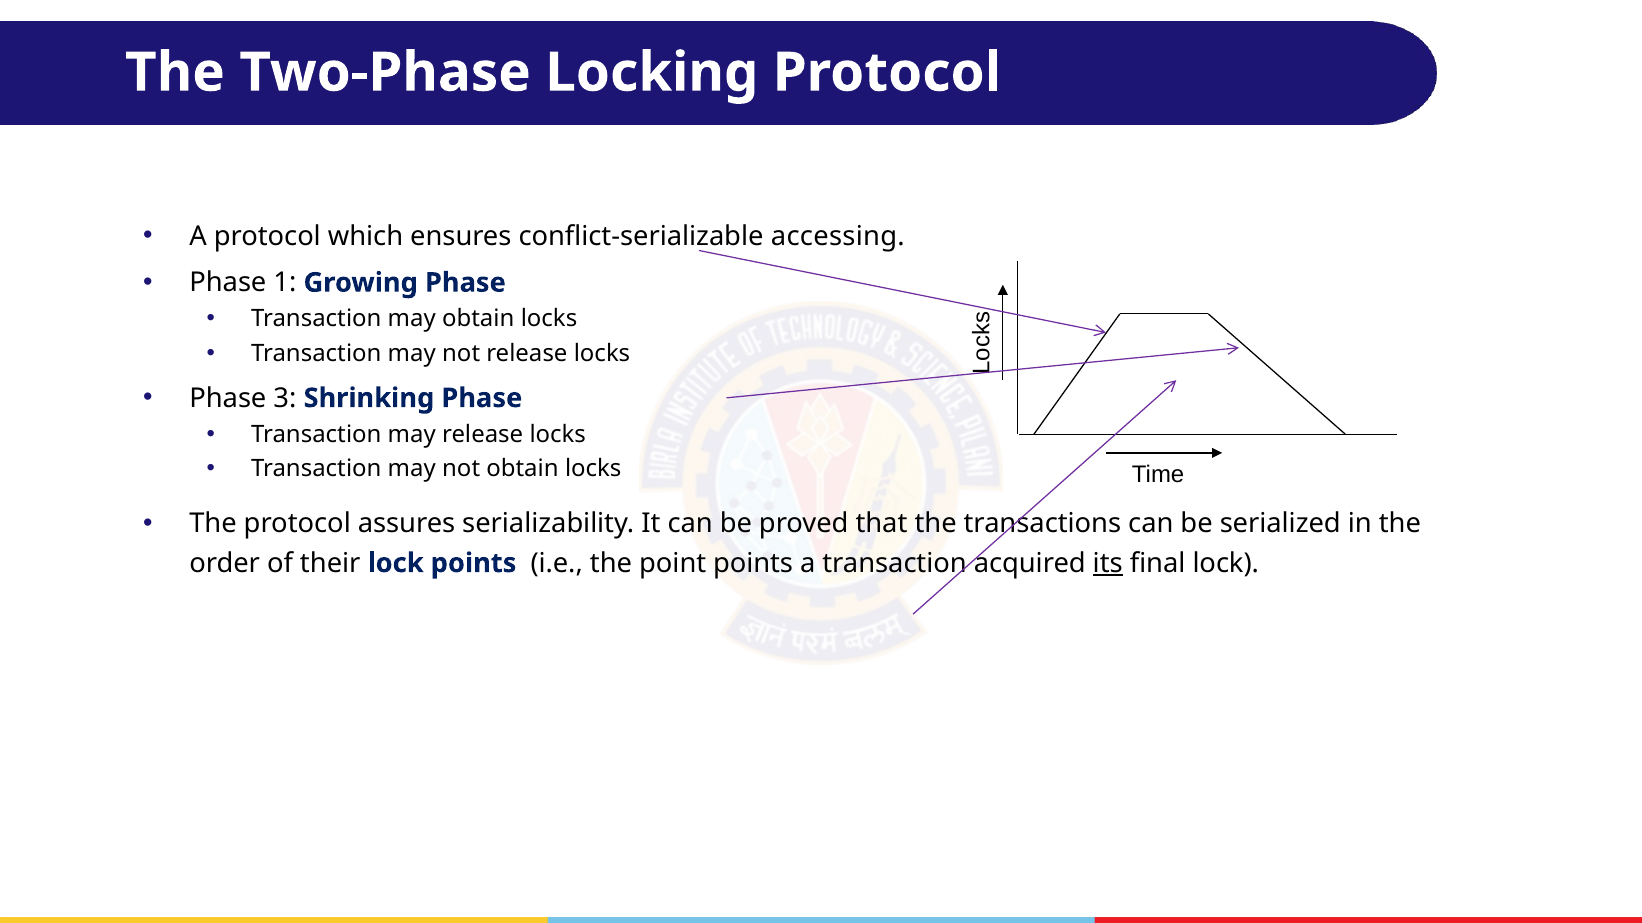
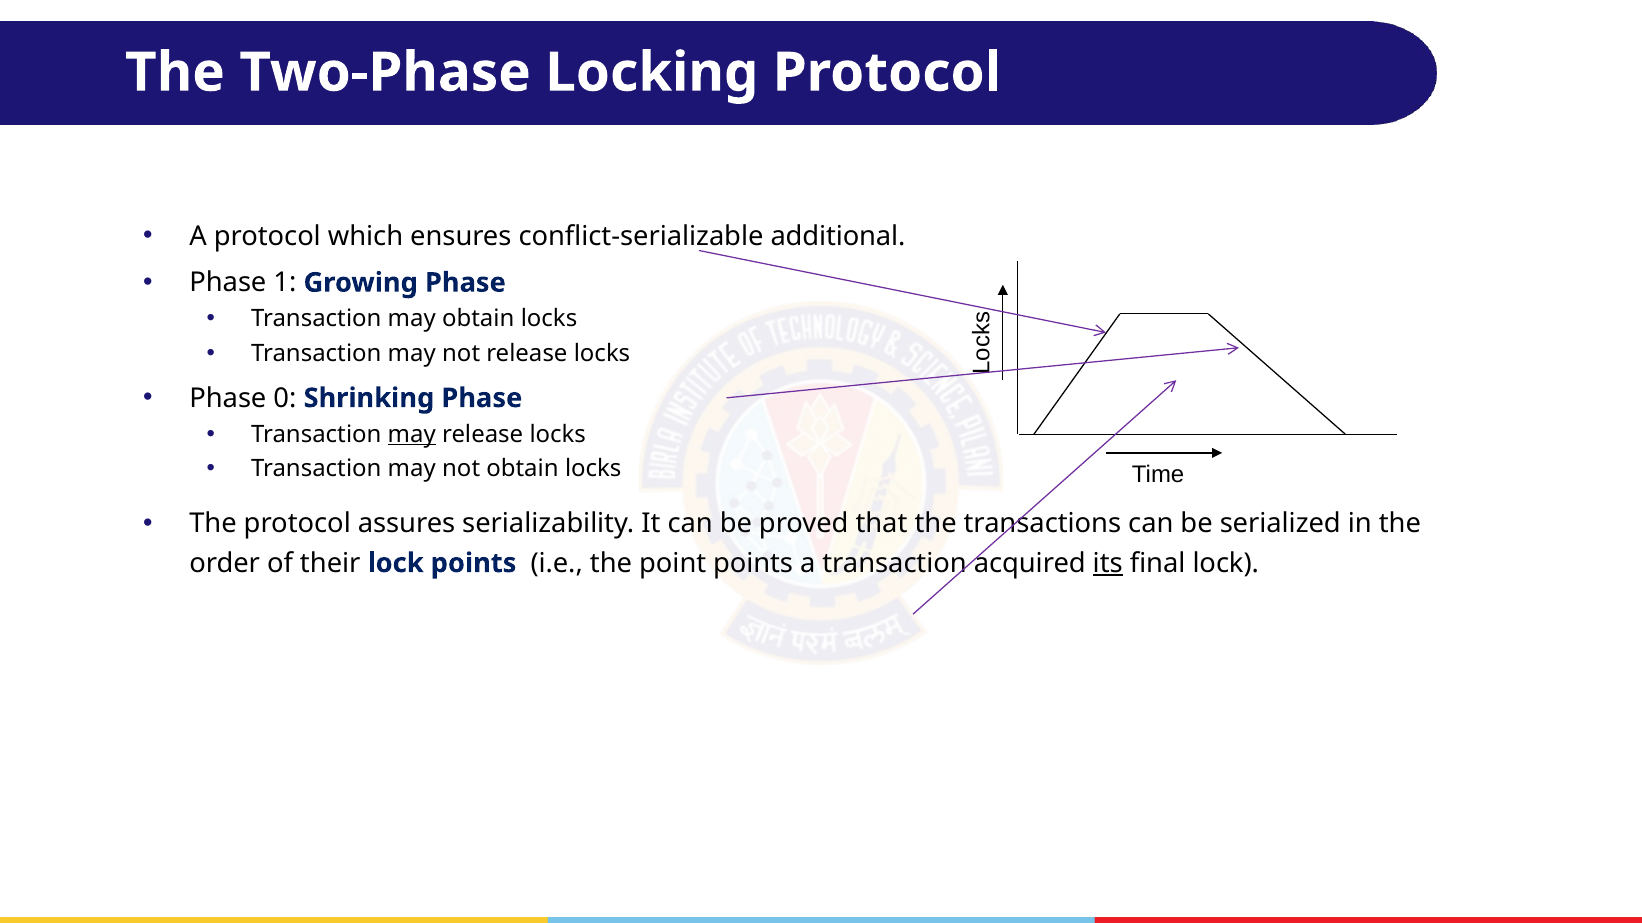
accessing: accessing -> additional
3: 3 -> 0
may at (412, 435) underline: none -> present
